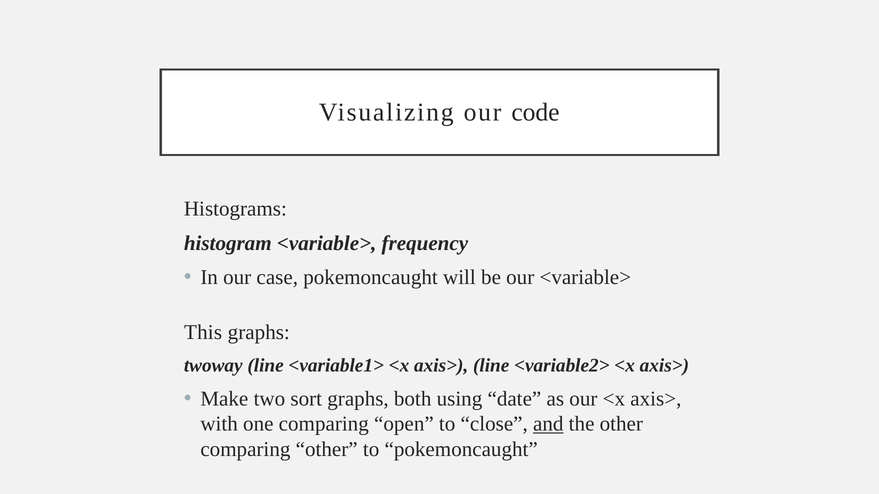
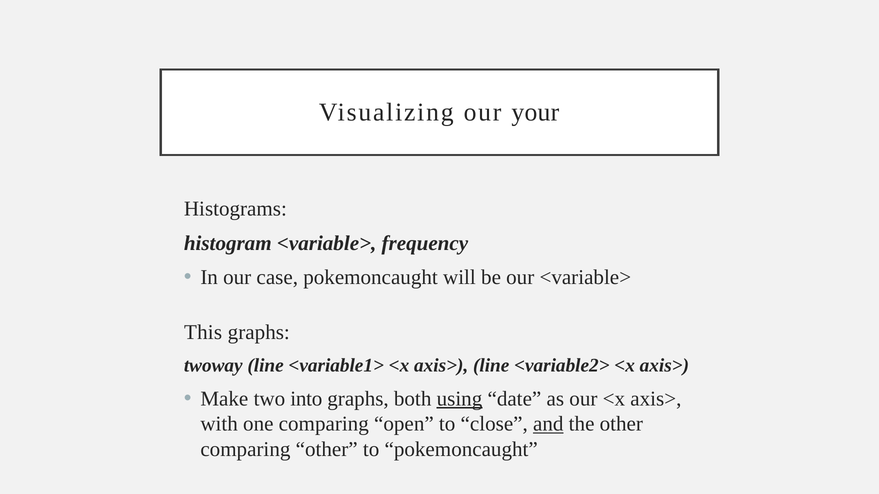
code: code -> your
sort: sort -> into
using underline: none -> present
